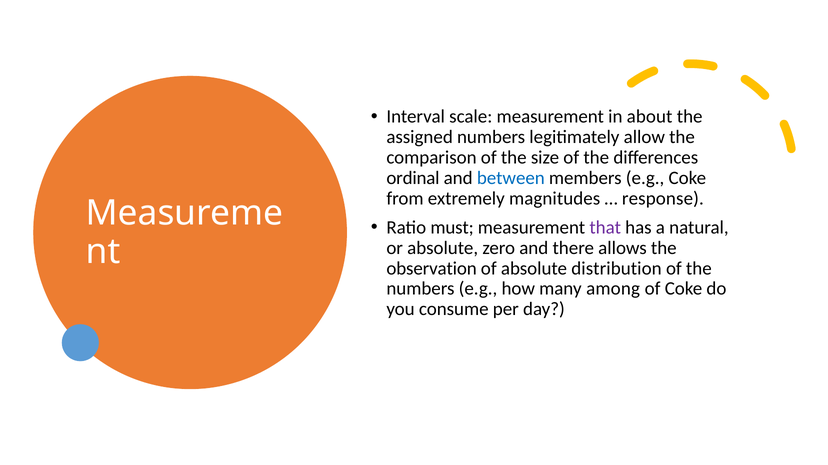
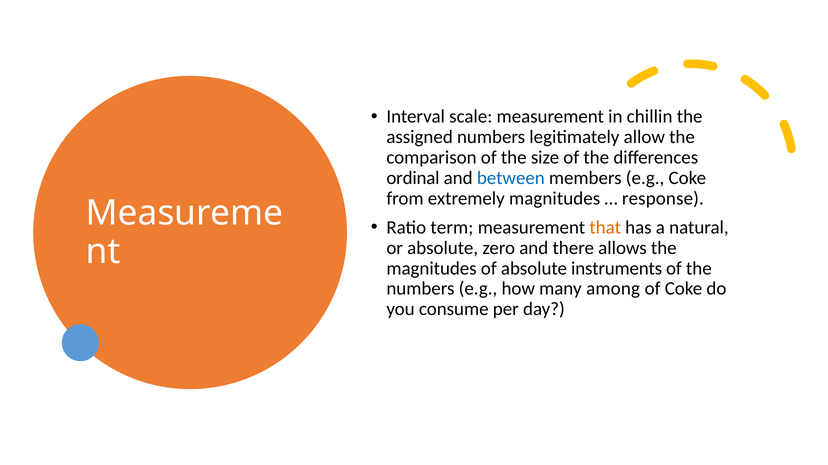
about: about -> chillin
must: must -> term
that colour: purple -> orange
observation at (432, 269): observation -> magnitudes
distribution: distribution -> instruments
